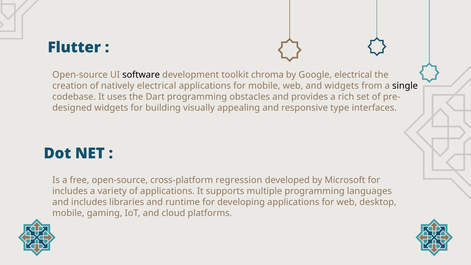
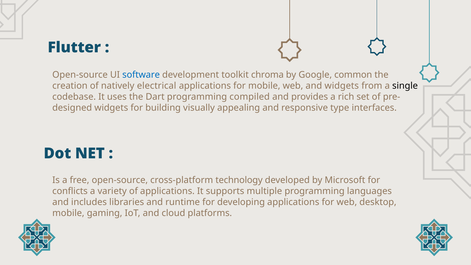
software colour: black -> blue
Google electrical: electrical -> common
obstacles: obstacles -> compiled
regression: regression -> technology
includes at (70, 191): includes -> conflicts
